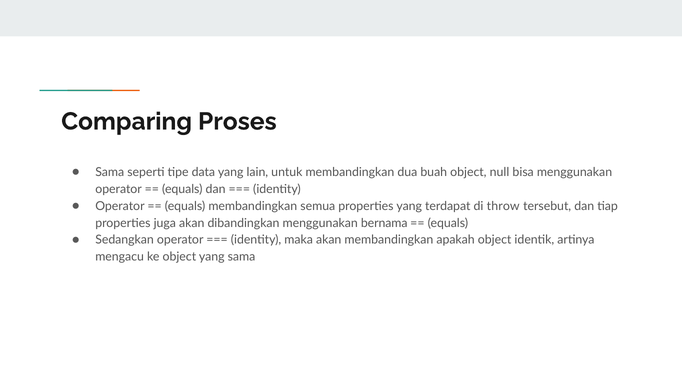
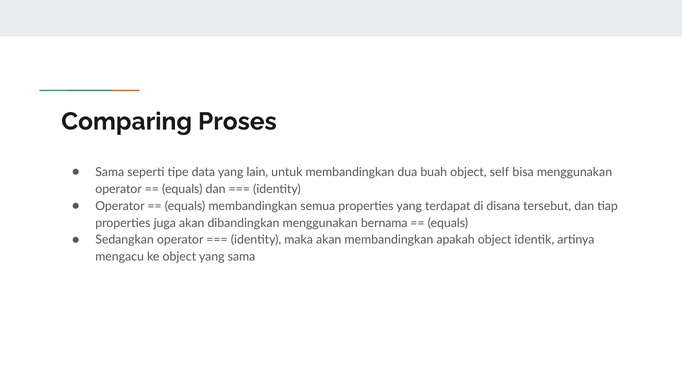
null: null -> self
throw: throw -> disana
